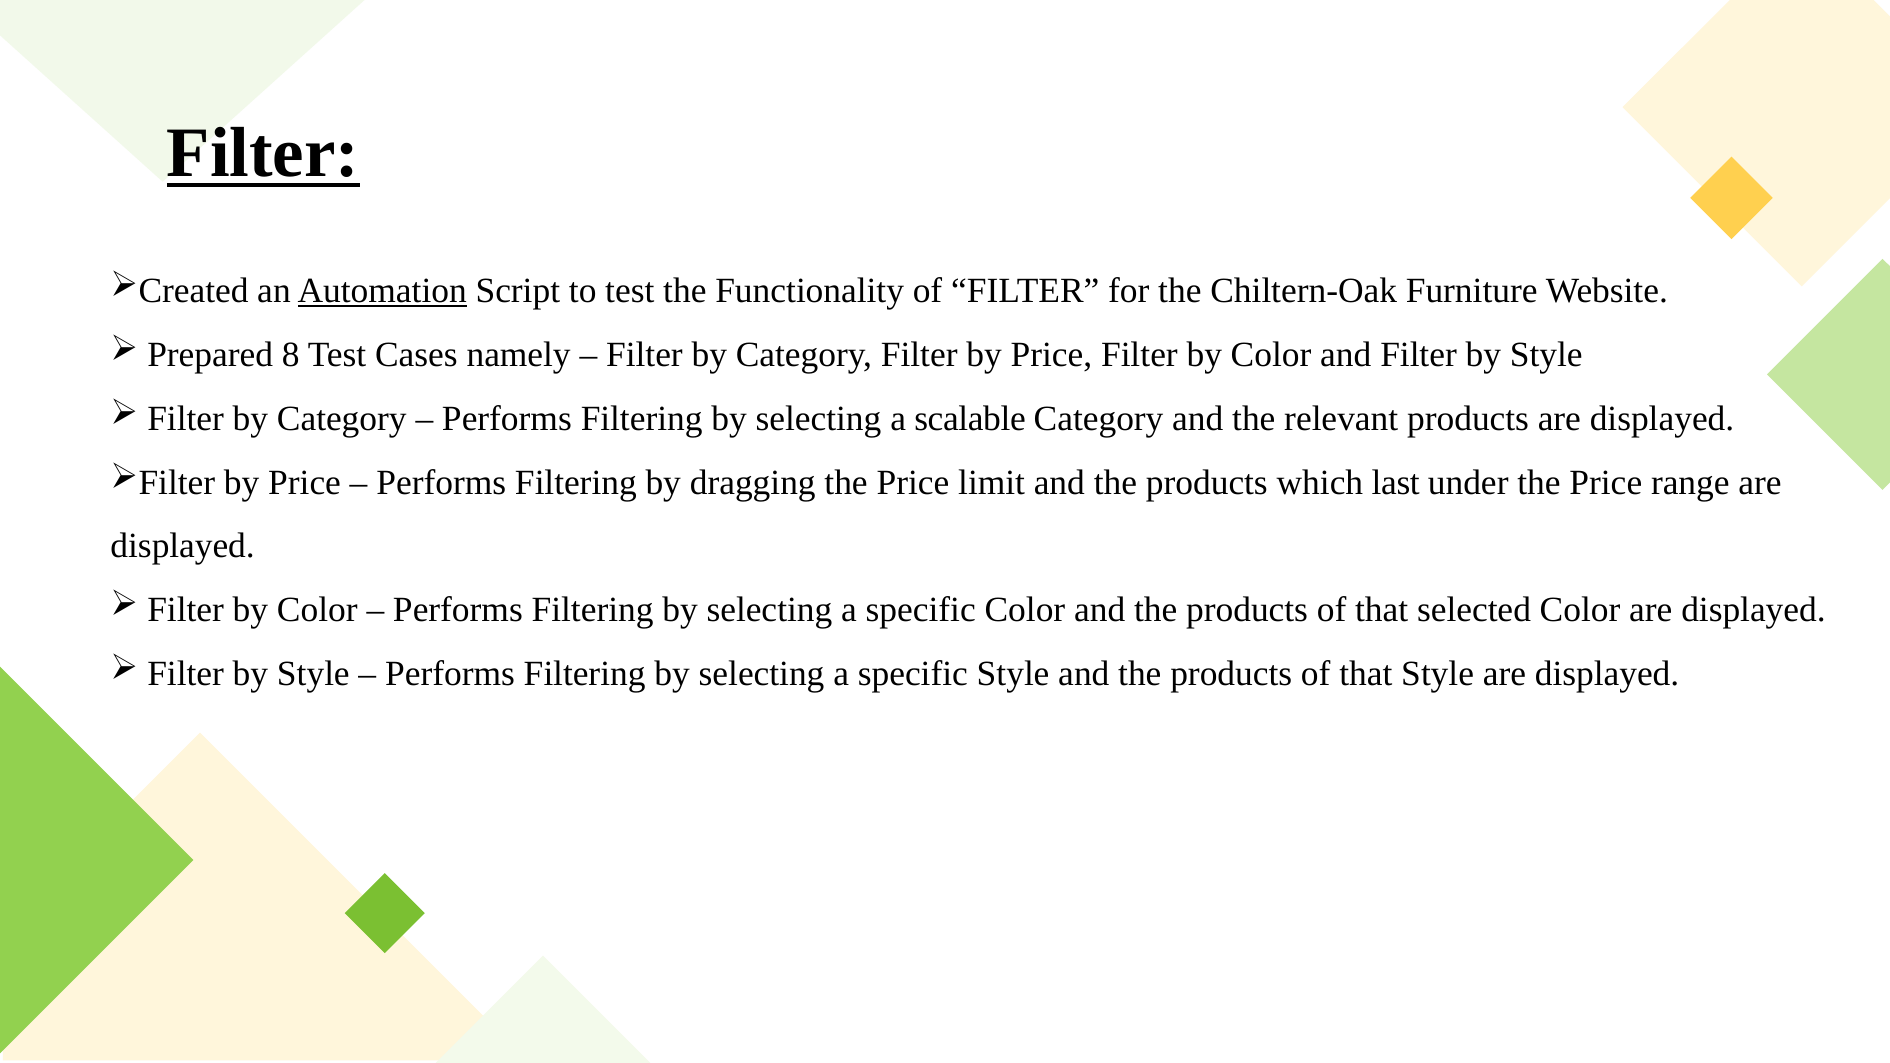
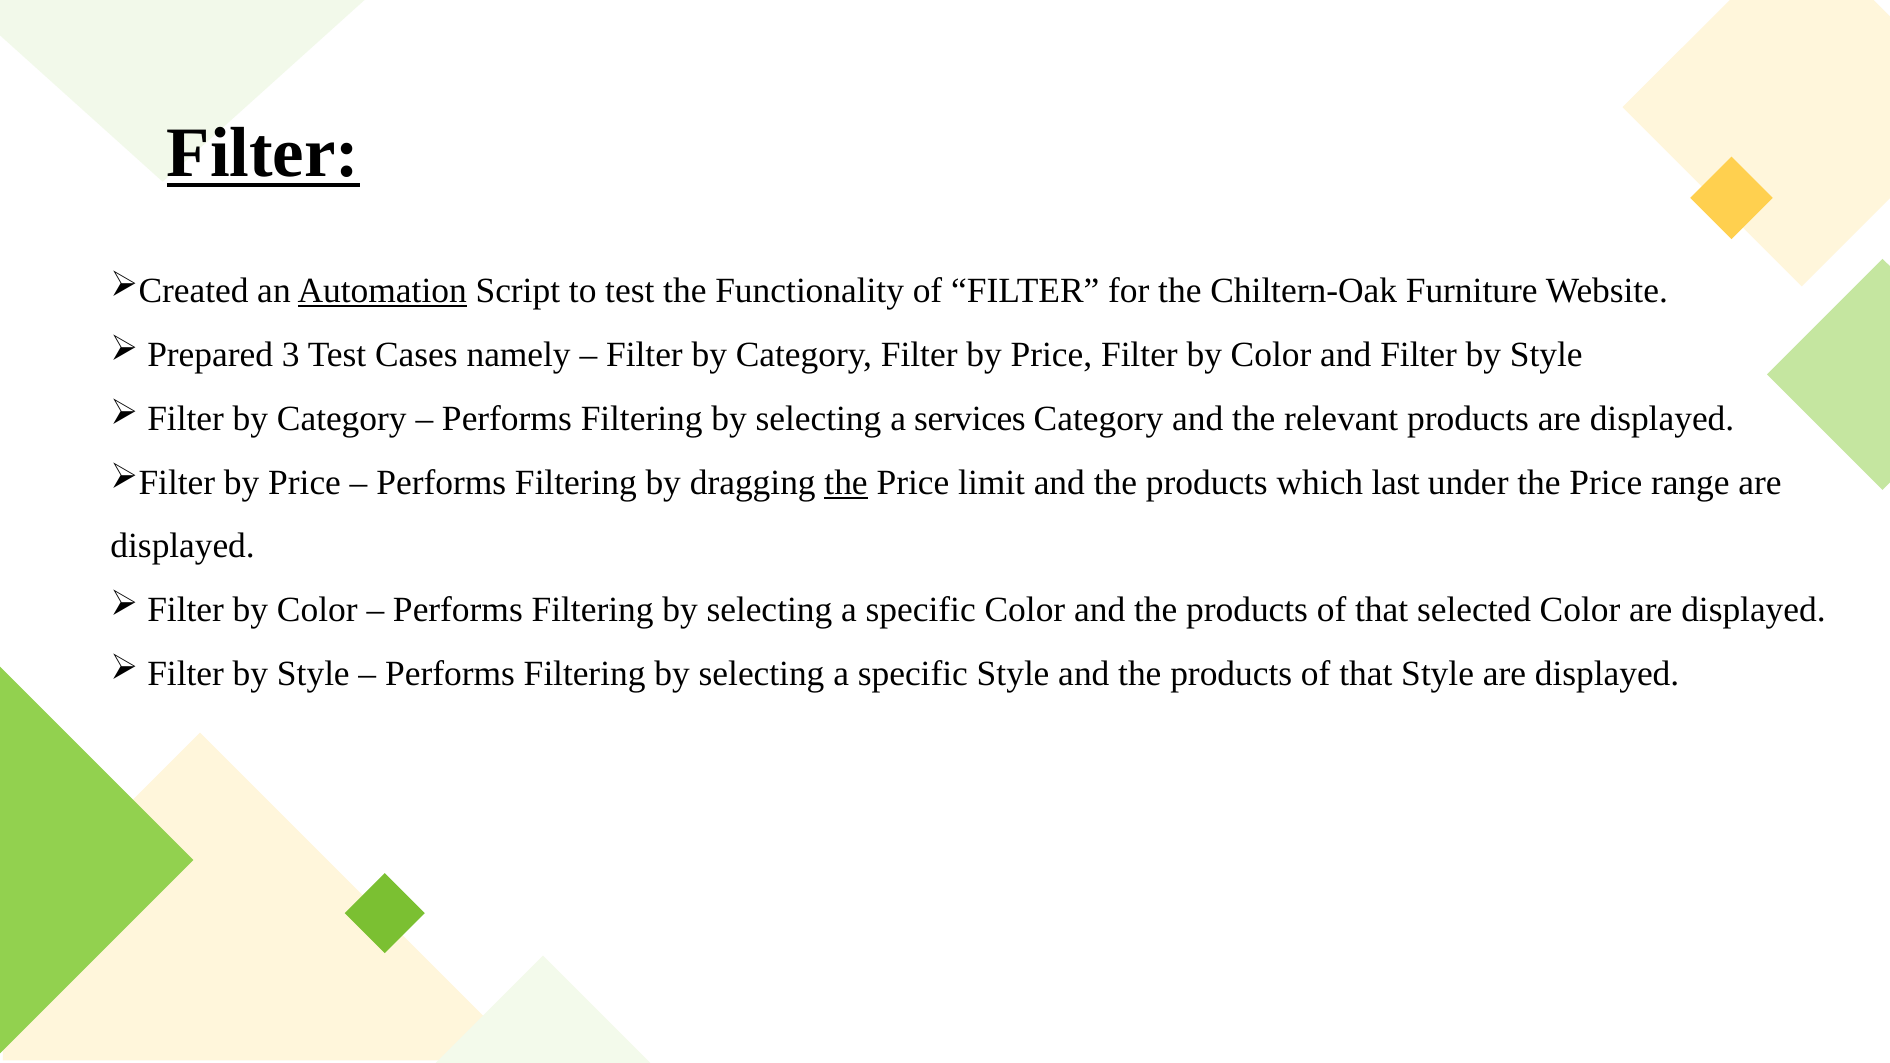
8: 8 -> 3
scalable: scalable -> services
the at (846, 482) underline: none -> present
